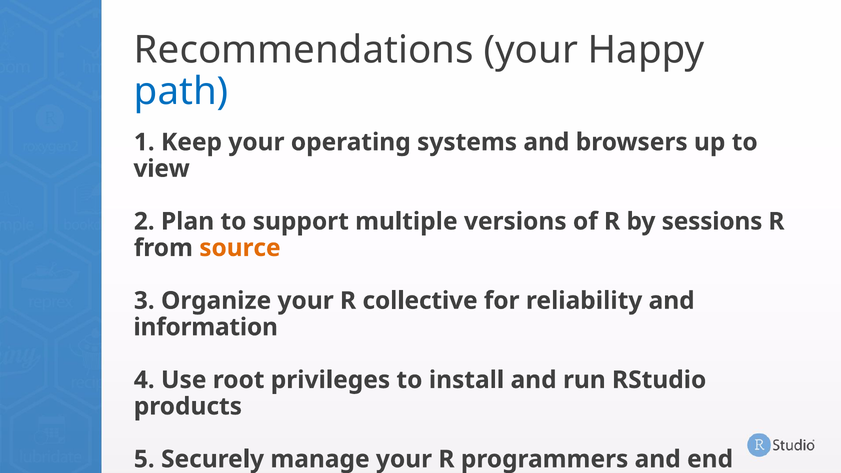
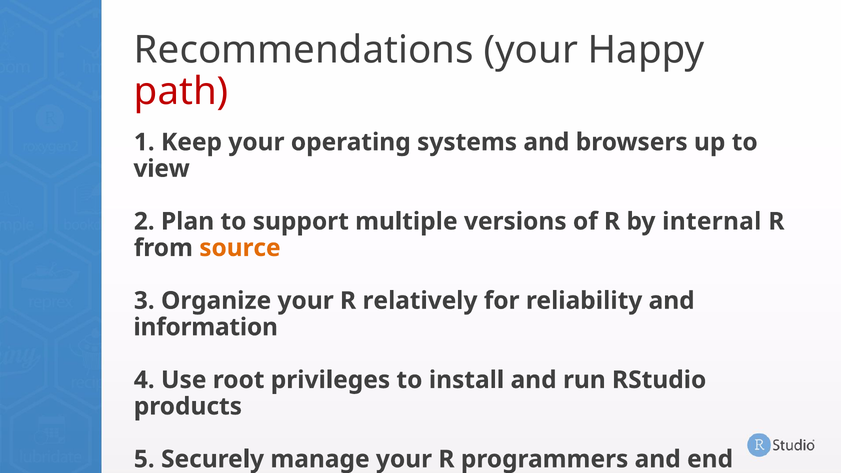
path colour: blue -> red
sessions: sessions -> internal
collective: collective -> relatively
